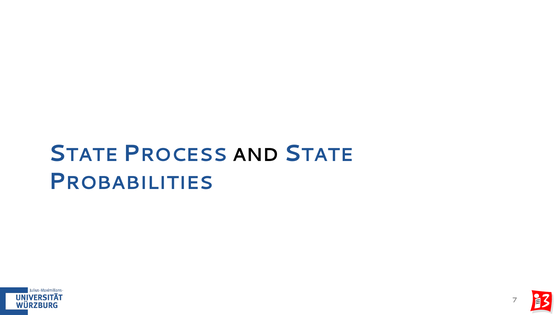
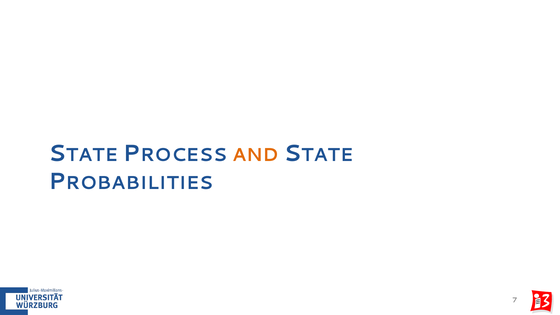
AND colour: black -> orange
